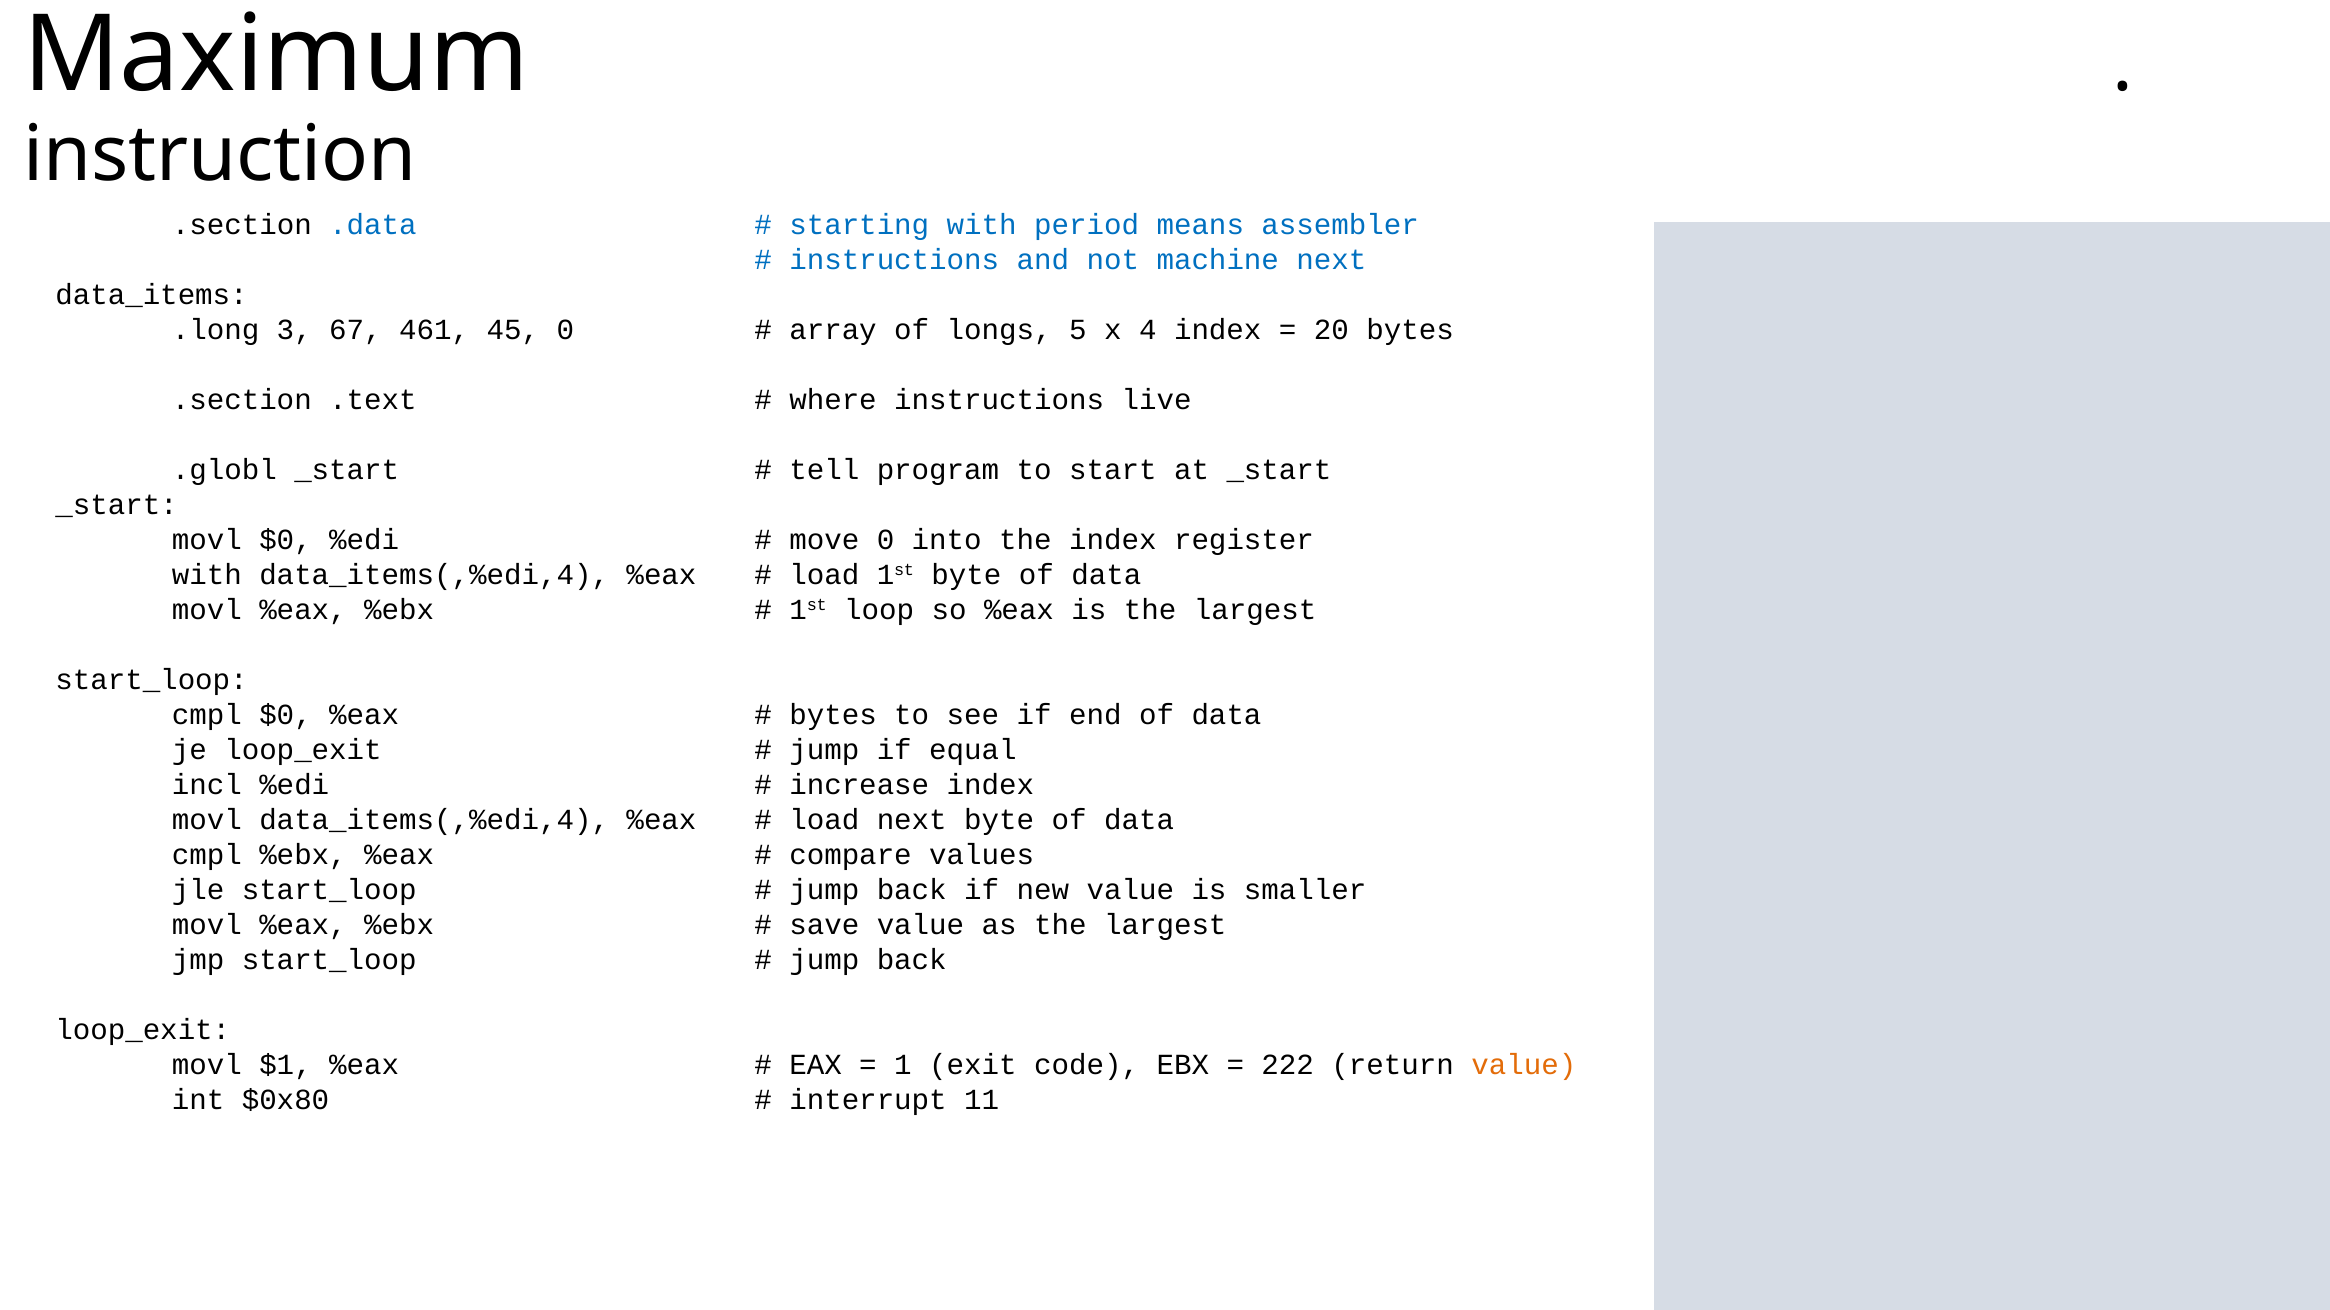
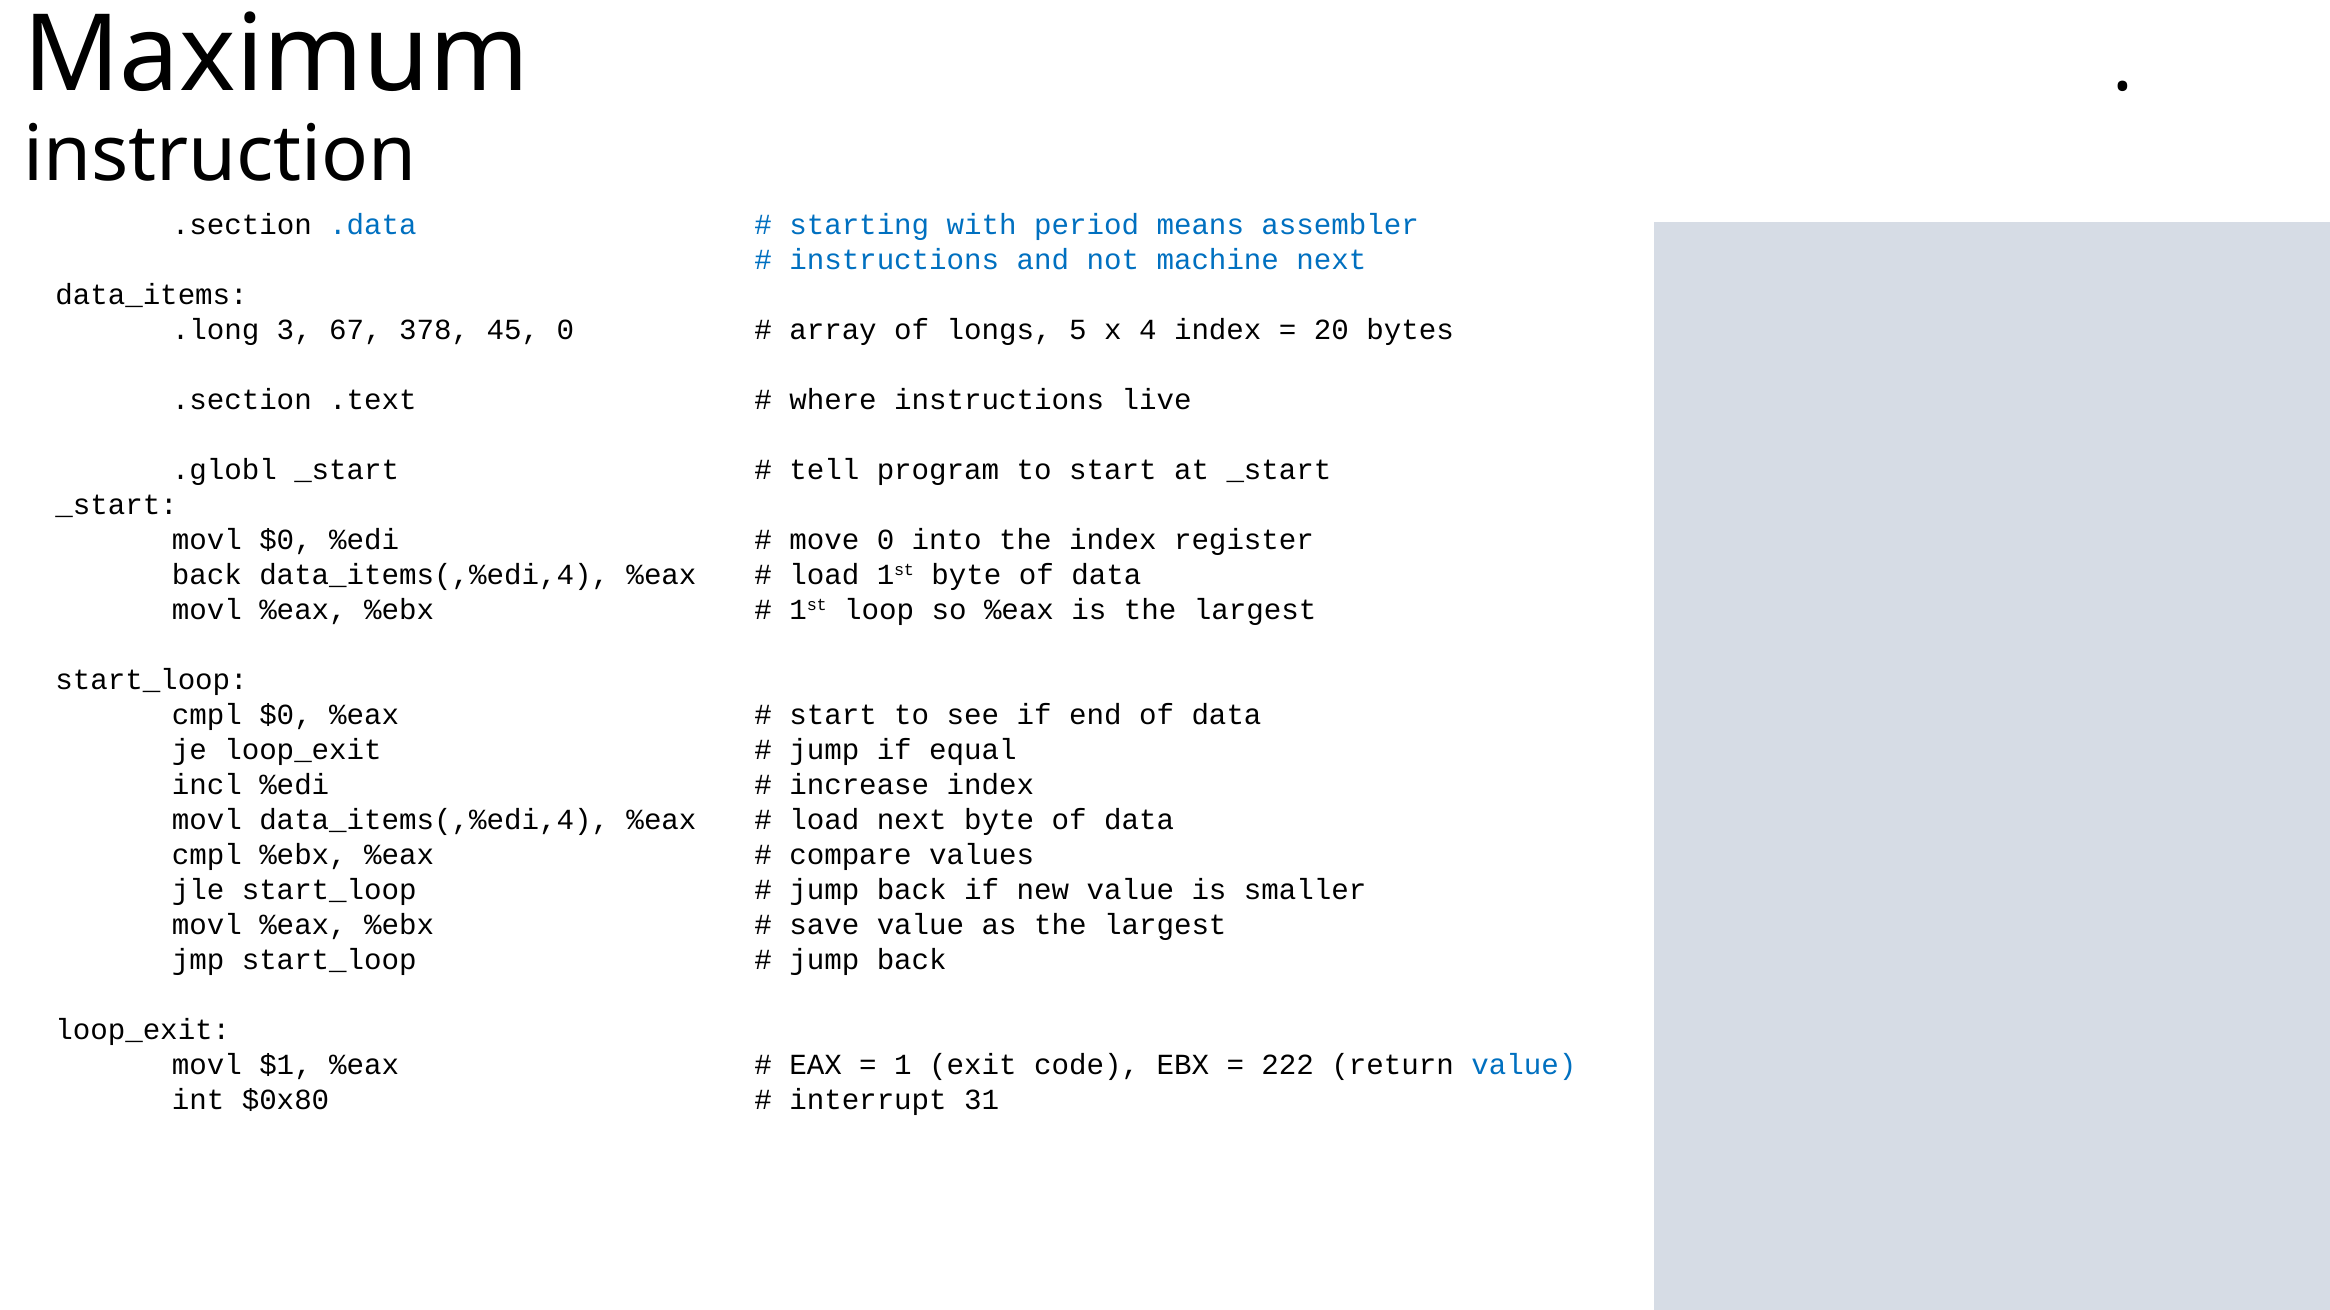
461: 461 -> 378
with at (207, 575): with -> back
bytes at (833, 715): bytes -> start
value at (1524, 1066) colour: orange -> blue
11: 11 -> 31
